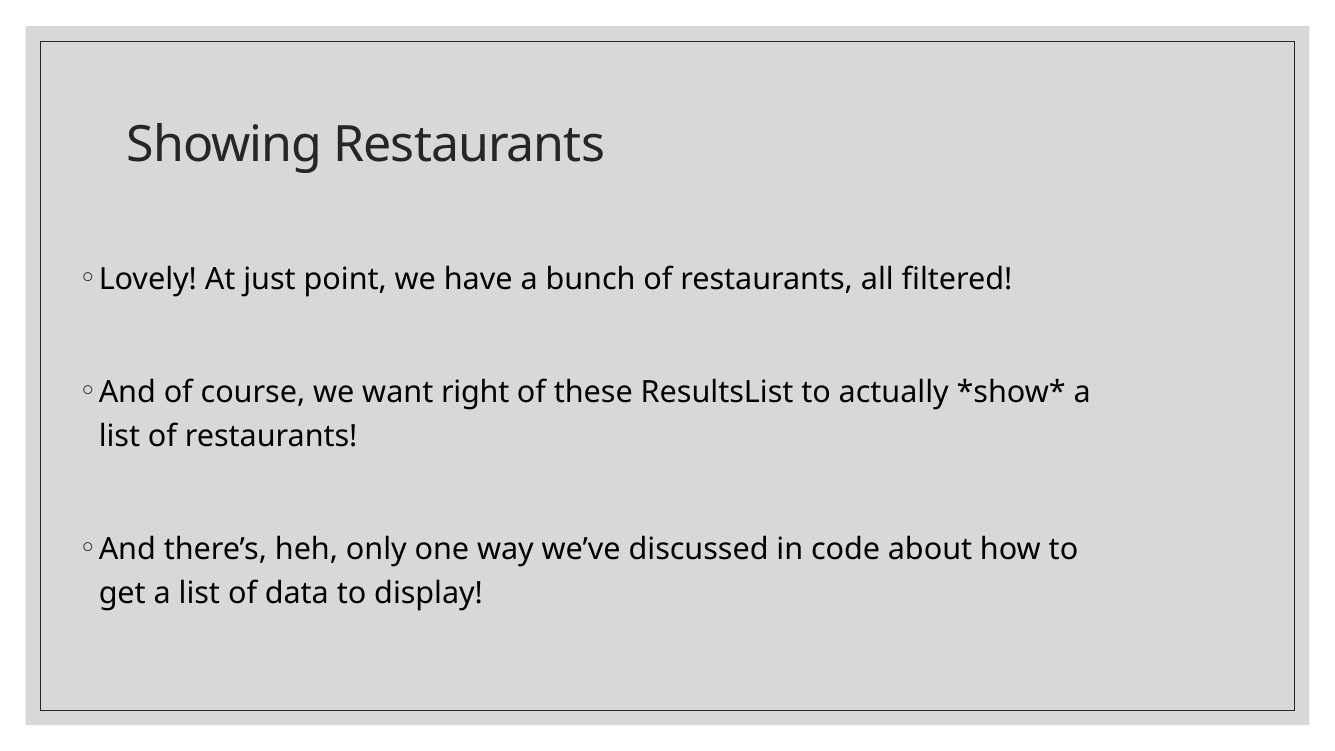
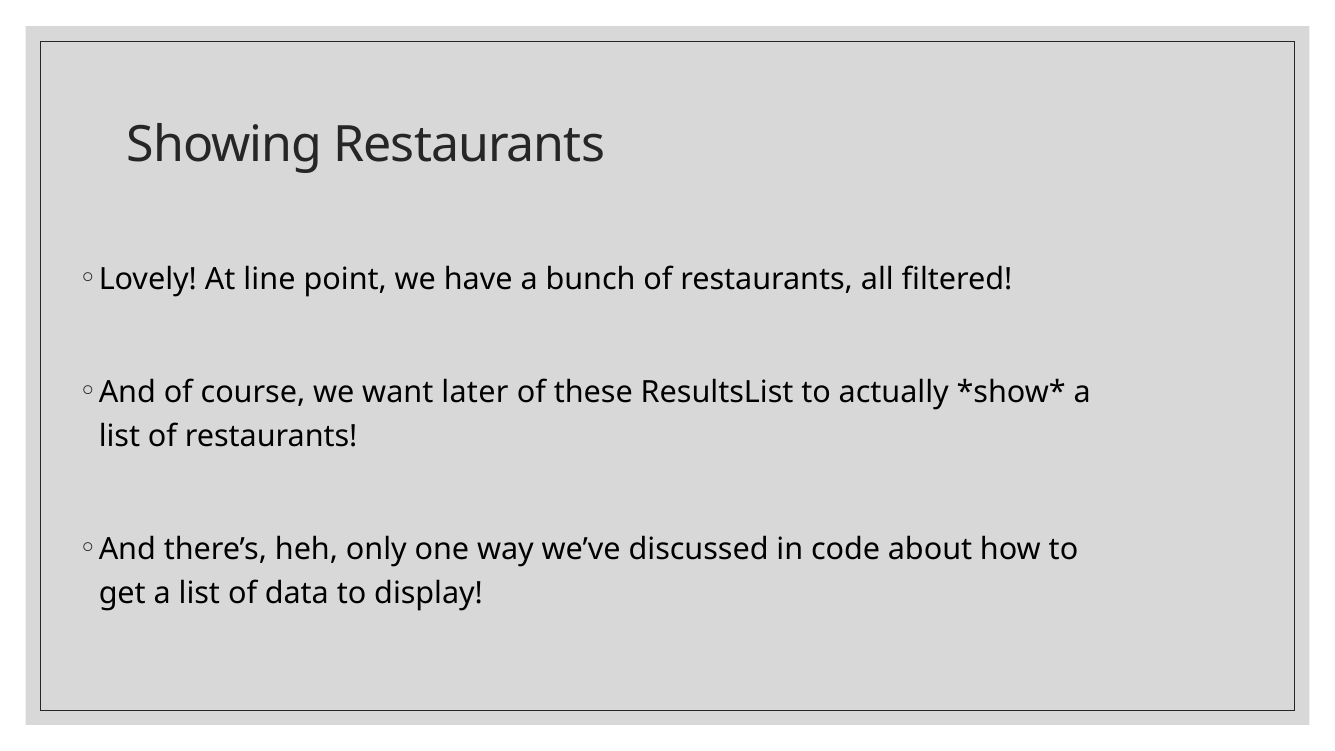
just: just -> line
right: right -> later
